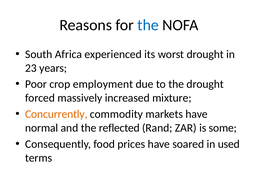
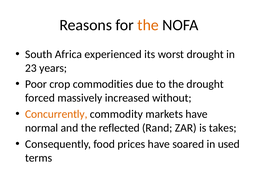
the at (148, 25) colour: blue -> orange
employment: employment -> commodities
mixture: mixture -> without
some: some -> takes
